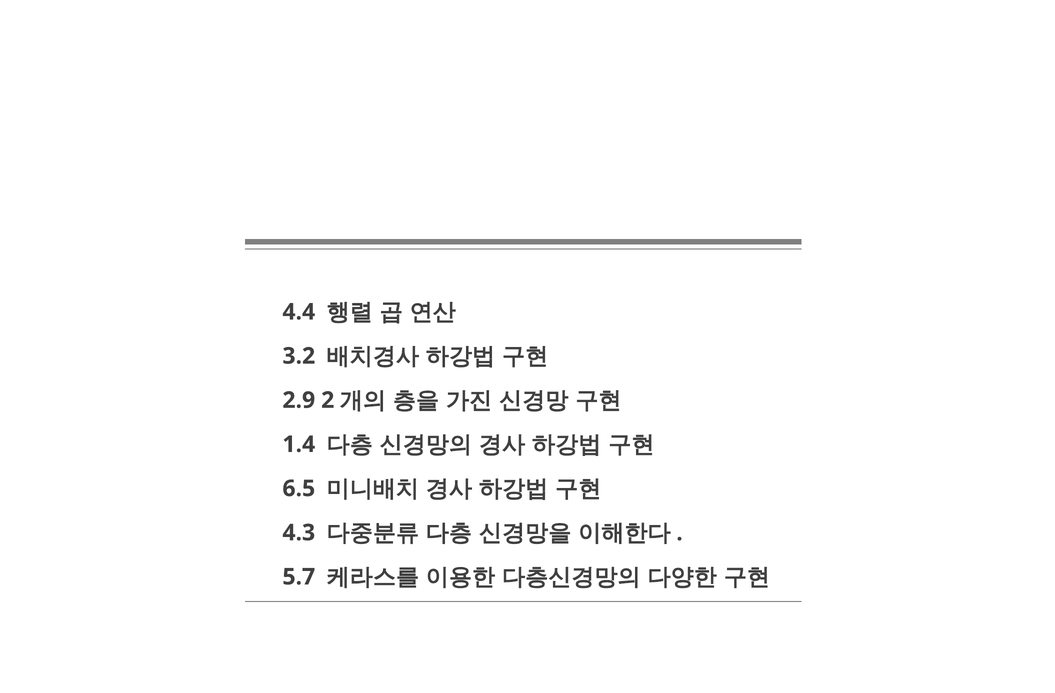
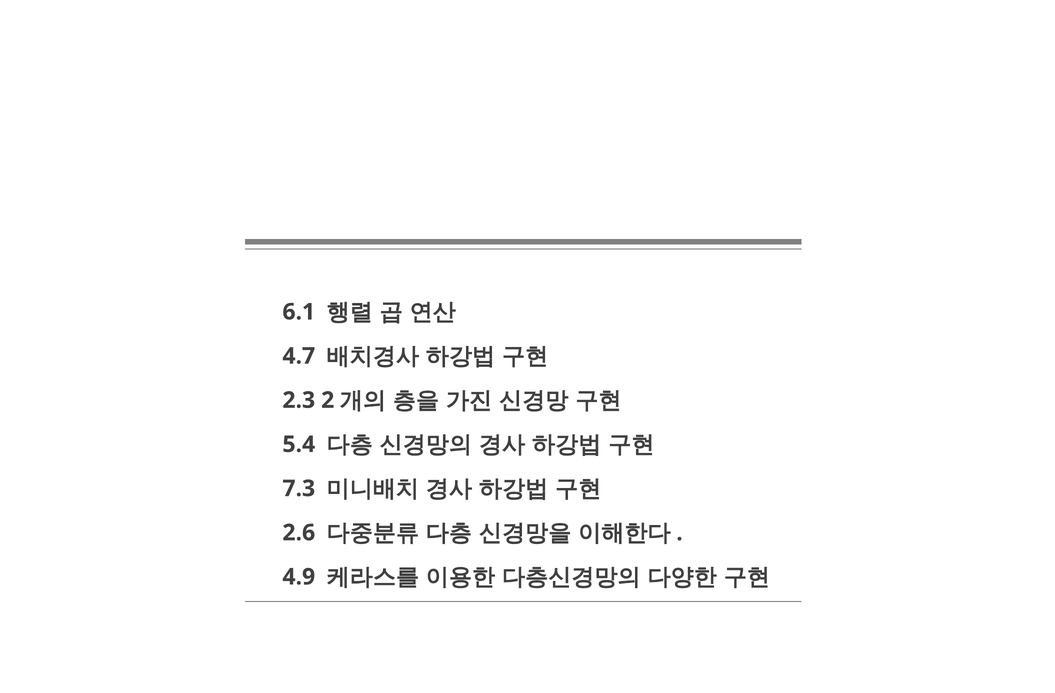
4.4: 4.4 -> 6.1
3.2: 3.2 -> 4.7
2.9: 2.9 -> 2.3
1.4: 1.4 -> 5.4
6.5: 6.5 -> 7.3
4.3: 4.3 -> 2.6
5.7: 5.7 -> 4.9
